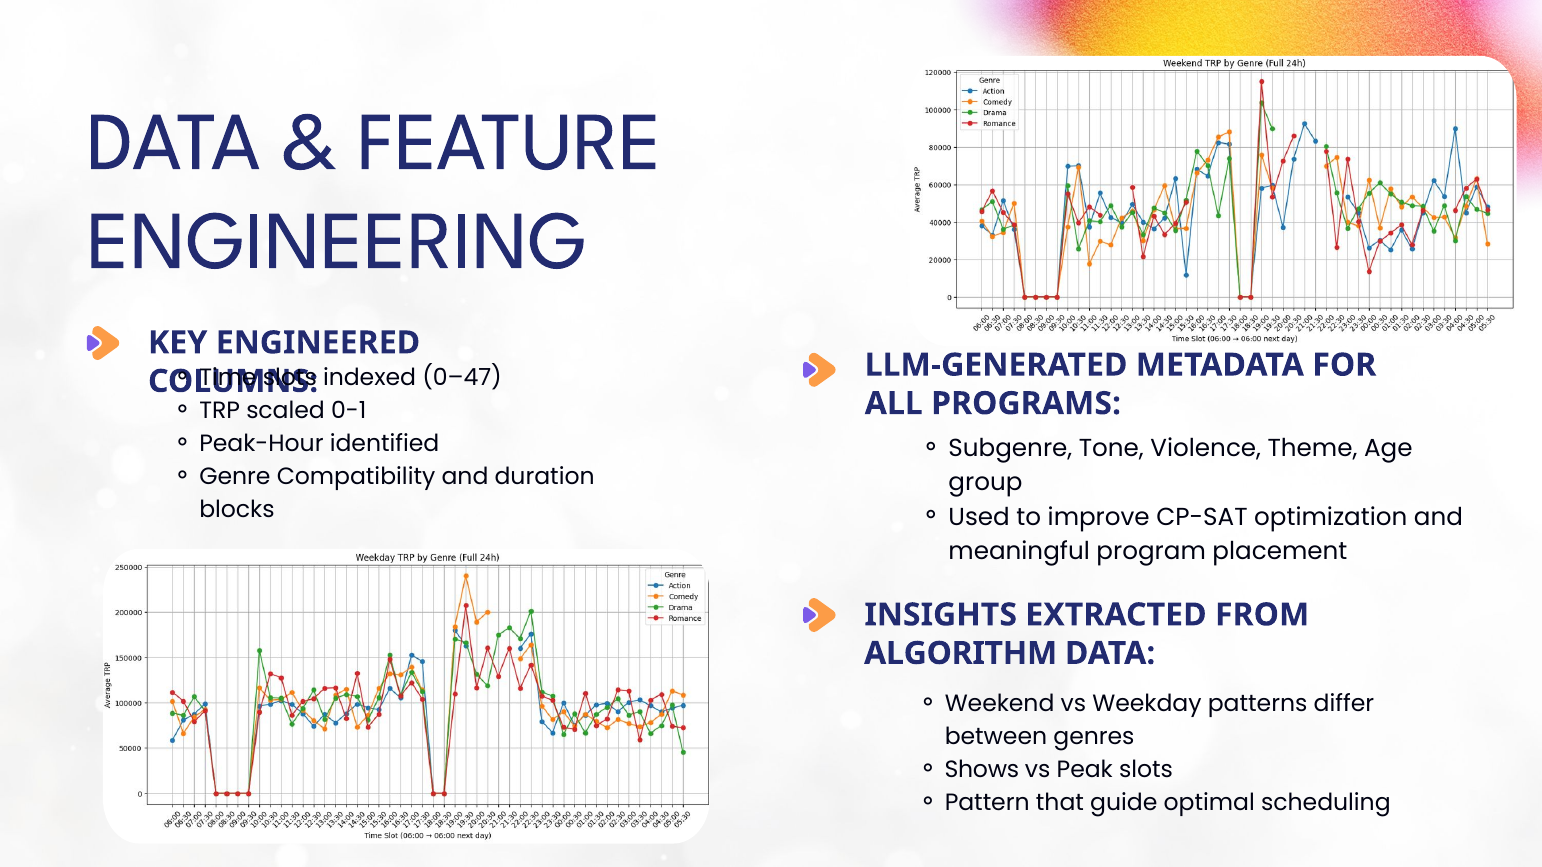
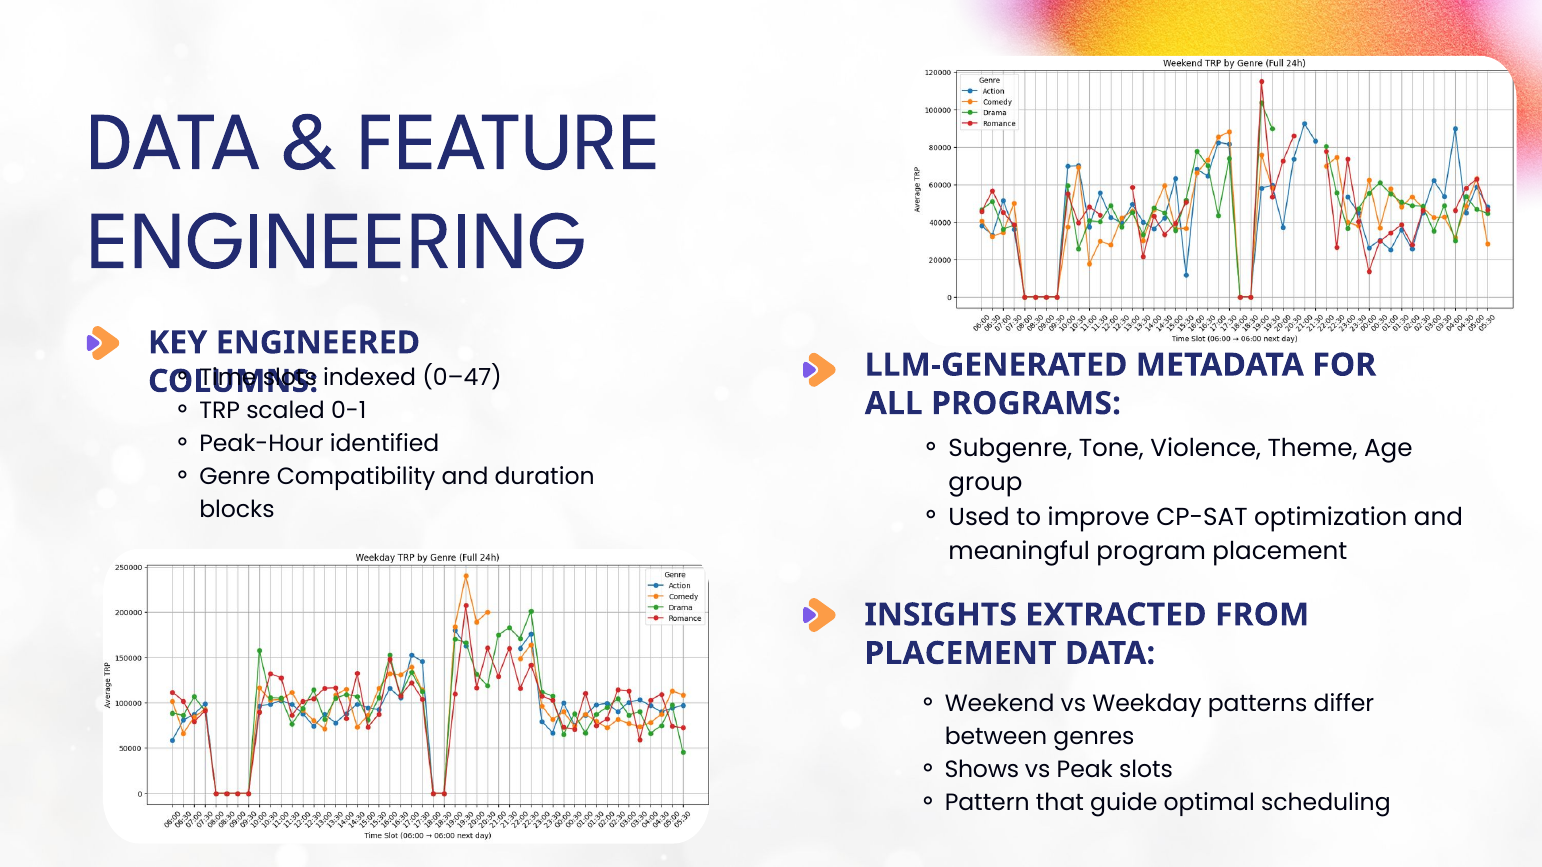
ALGORITHM at (961, 654): ALGORITHM -> PLACEMENT
